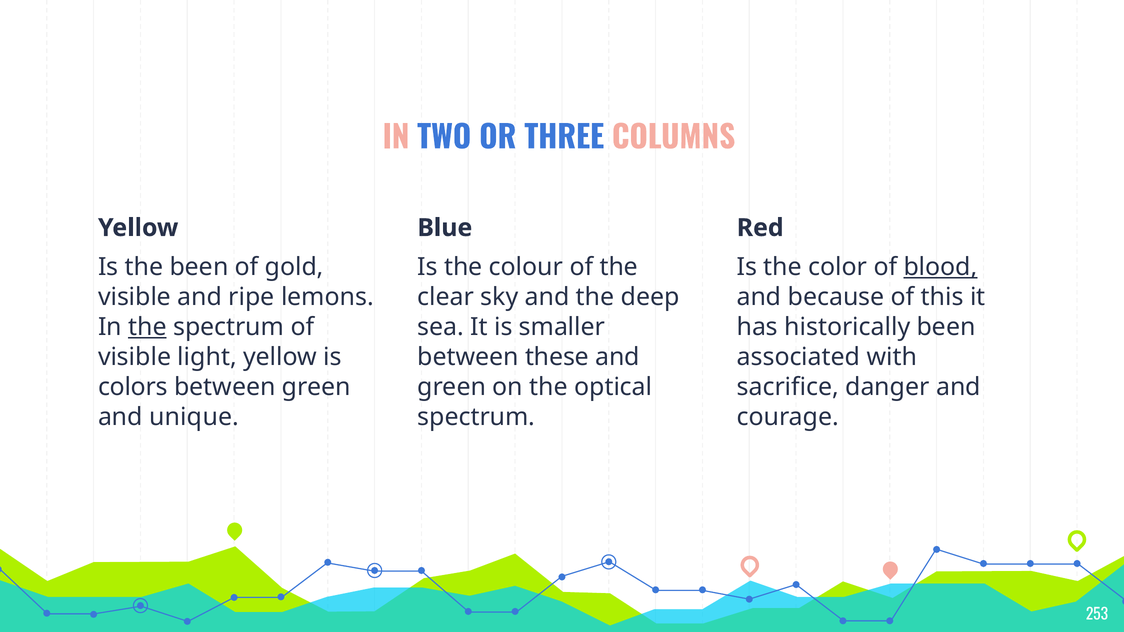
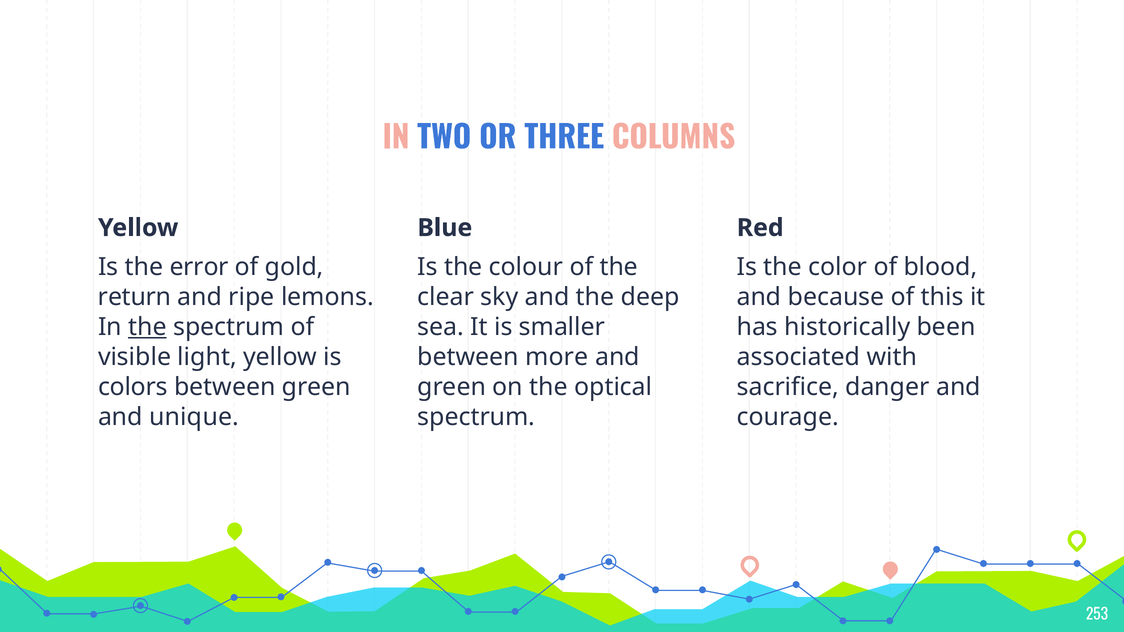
the been: been -> error
blood underline: present -> none
visible at (135, 297): visible -> return
these: these -> more
